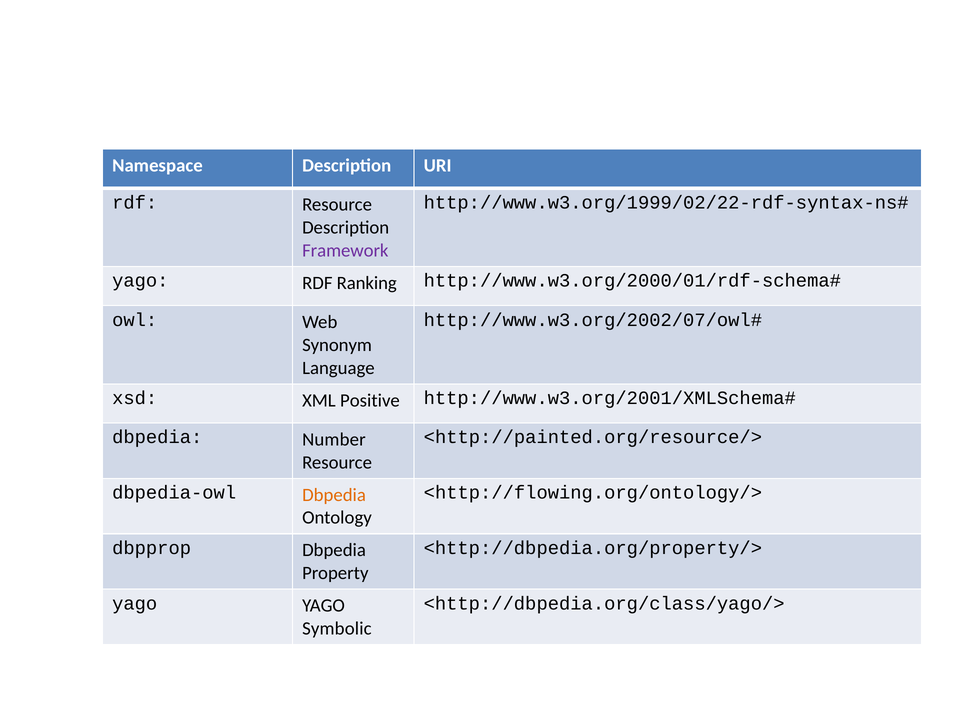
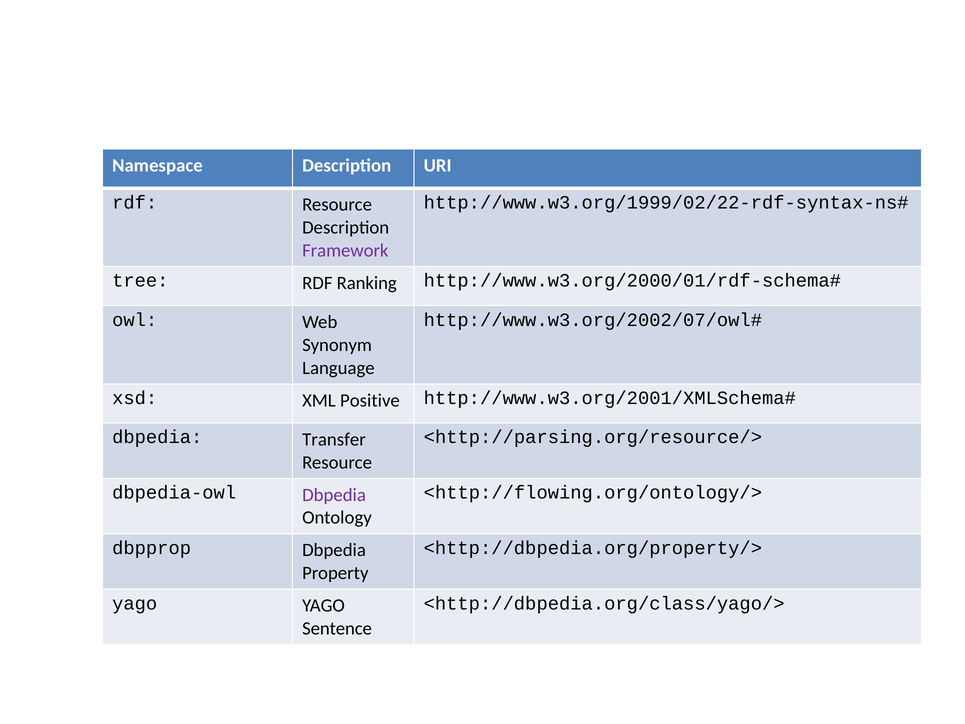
yago at (140, 281): yago -> tree
Number: Number -> Transfer
<http://painted.org/resource/>: <http://painted.org/resource/> -> <http://parsing.org/resource/>
Dbpedia at (334, 495) colour: orange -> purple
Symbolic: Symbolic -> Sentence
